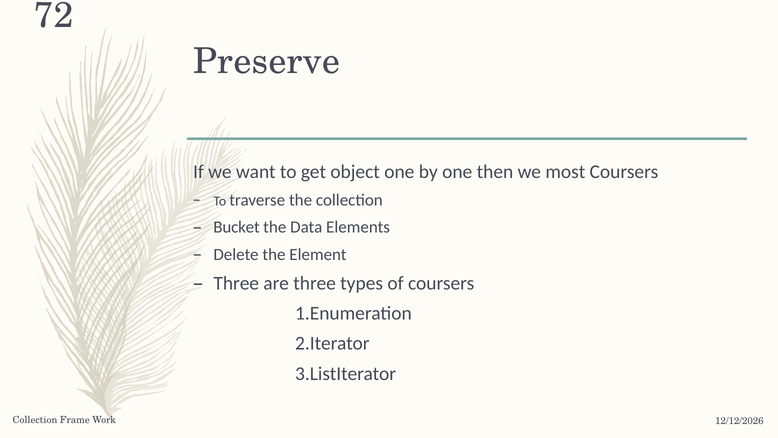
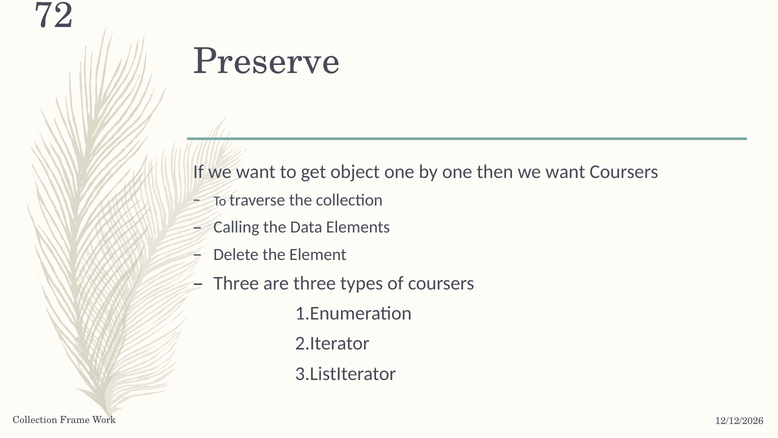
then we most: most -> want
Bucket: Bucket -> Calling
